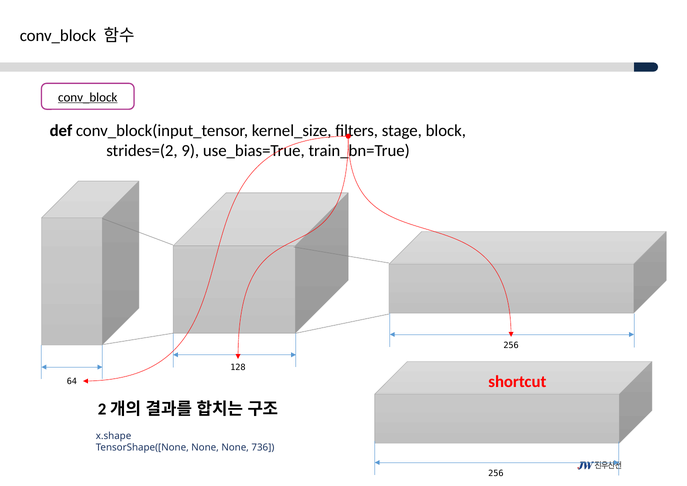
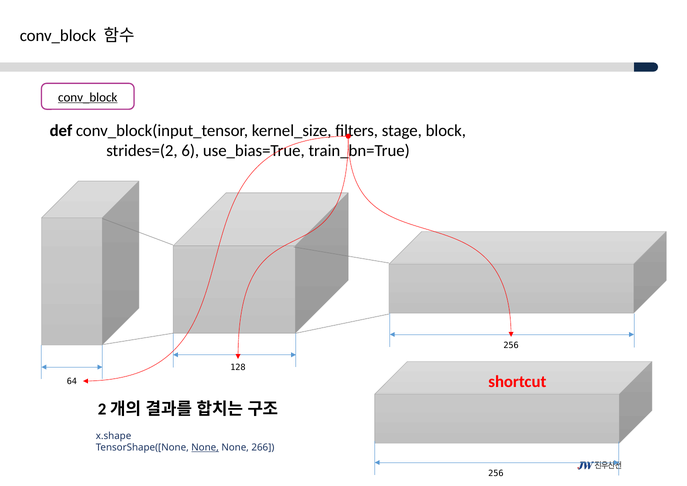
9: 9 -> 6
None at (205, 447) underline: none -> present
736: 736 -> 266
